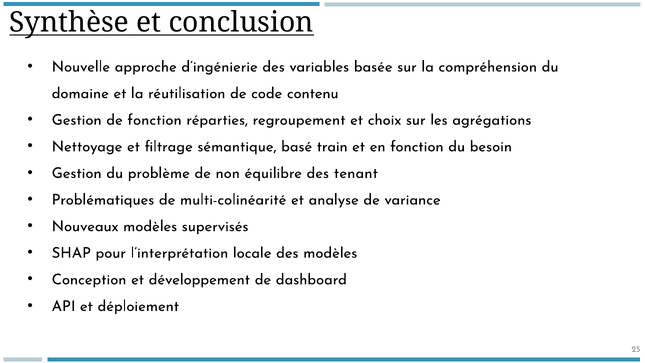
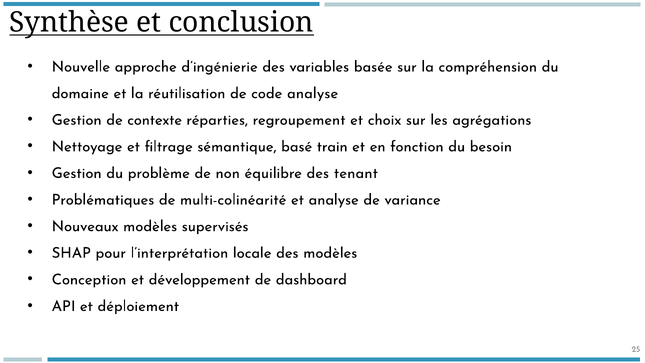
code contenu: contenu -> analyse
de fonction: fonction -> contexte
